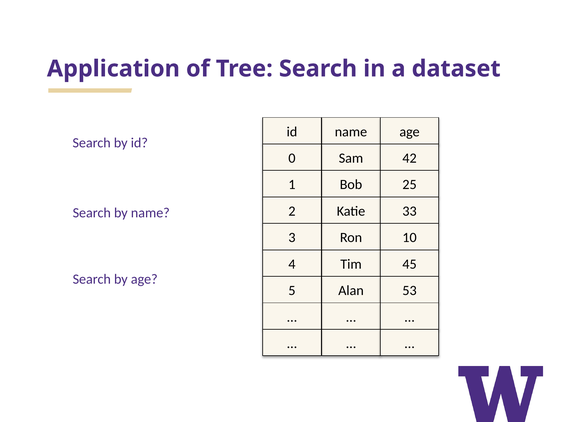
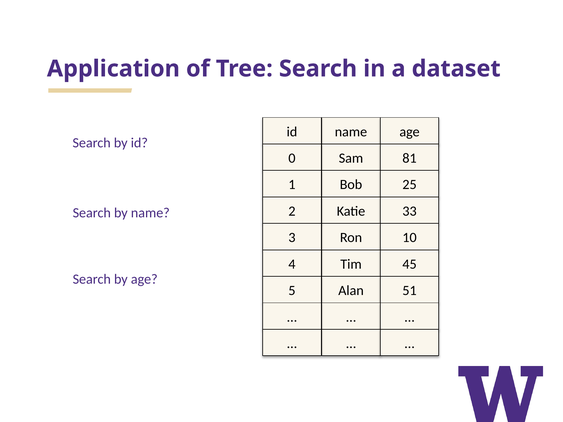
42: 42 -> 81
53: 53 -> 51
